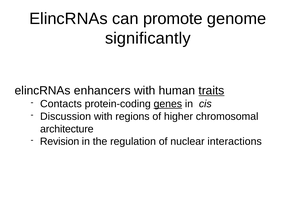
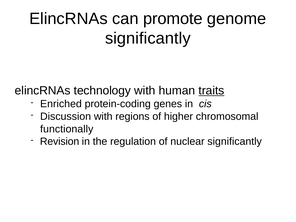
enhancers: enhancers -> technology
Contacts: Contacts -> Enriched
genes underline: present -> none
architecture: architecture -> functionally
nuclear interactions: interactions -> significantly
